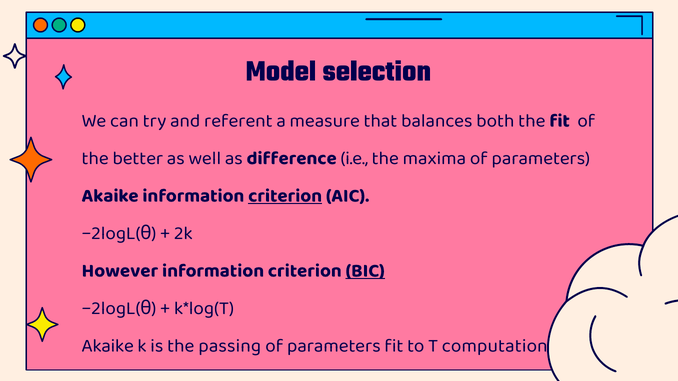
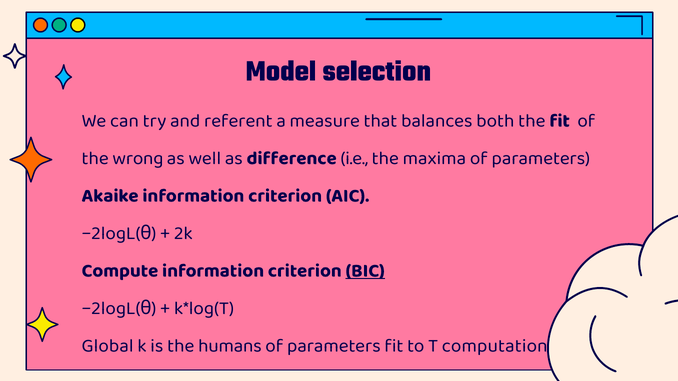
better: better -> wrong
criterion at (285, 196) underline: present -> none
However: However -> Compute
Akaike at (108, 346): Akaike -> Global
passing: passing -> humans
